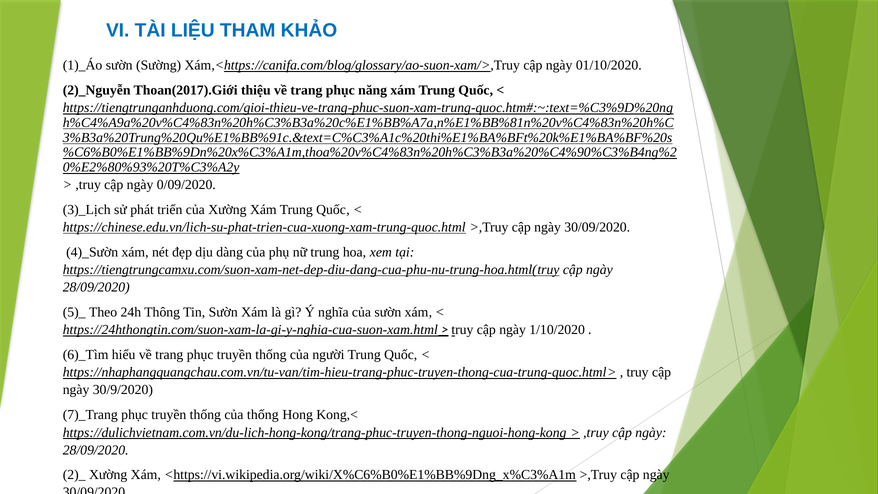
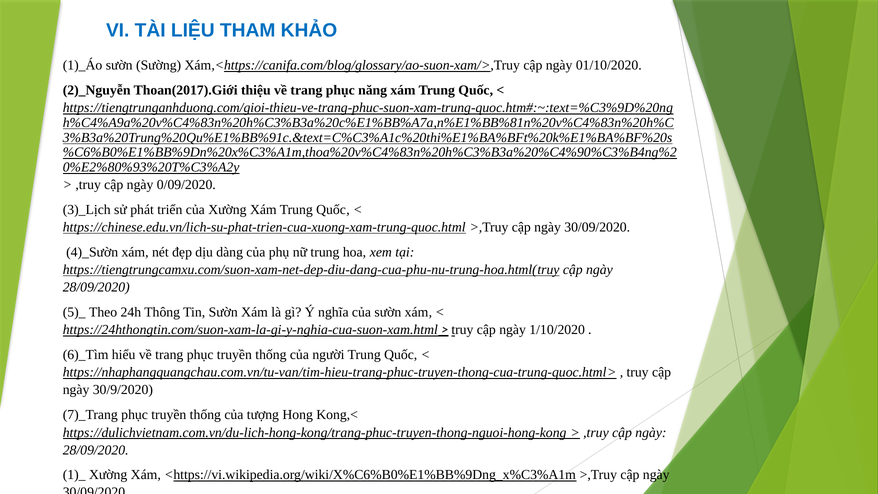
của thống: thống -> tượng
2)_: 2)_ -> 1)_
